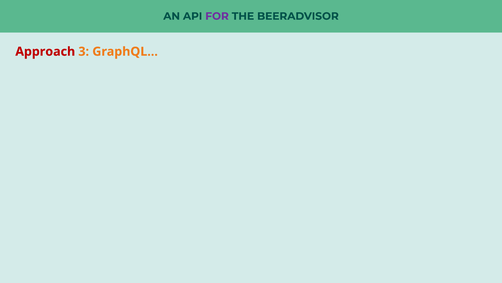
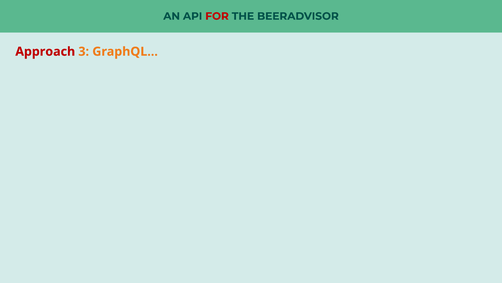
FOR colour: purple -> red
